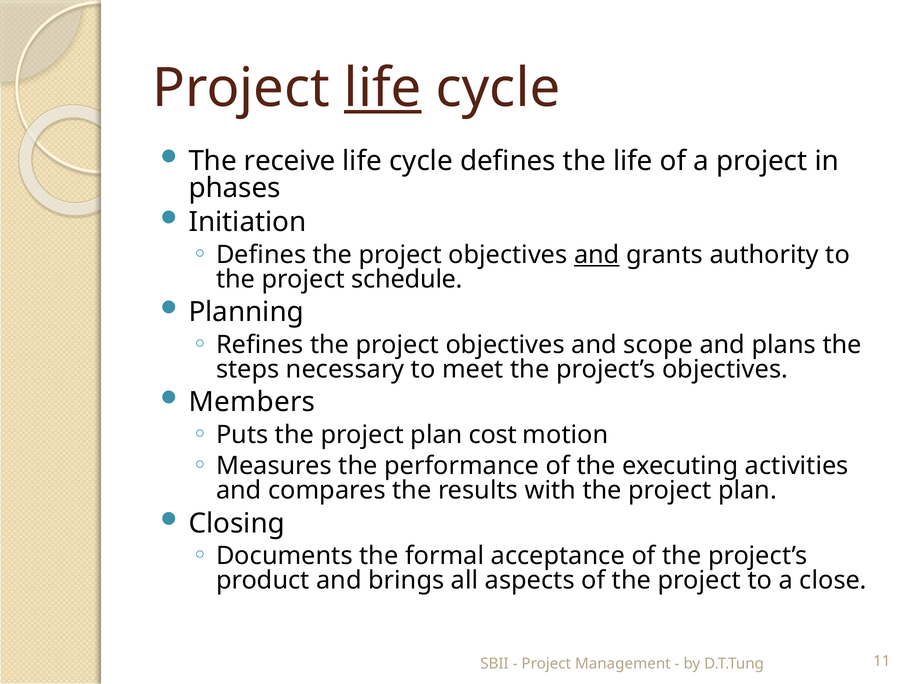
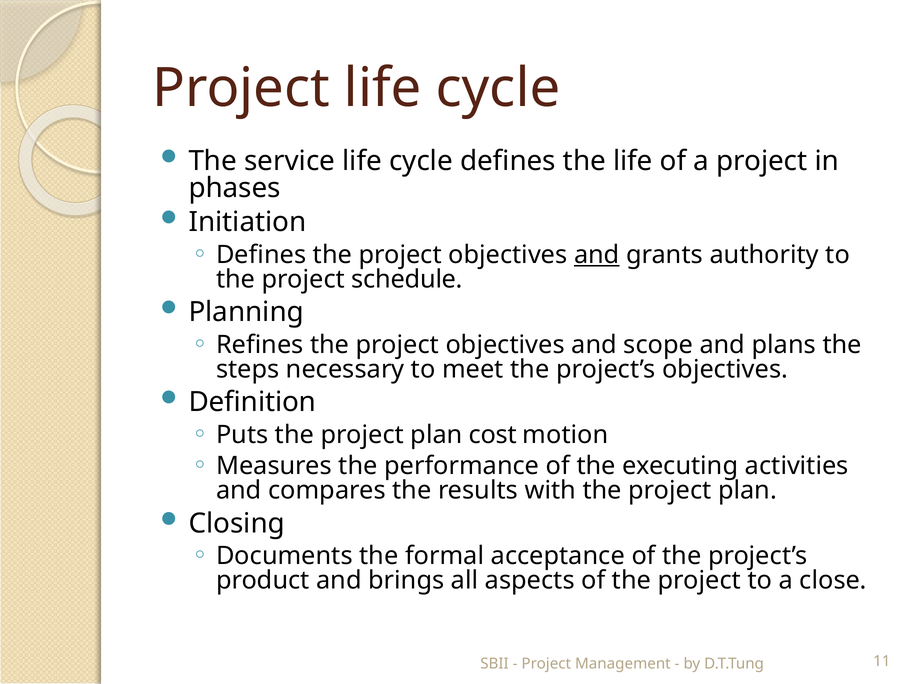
life at (383, 88) underline: present -> none
receive: receive -> service
Members: Members -> Definition
